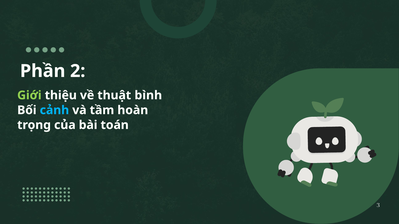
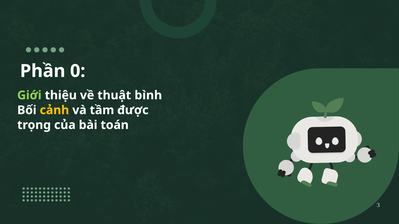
2: 2 -> 0
cảnh colour: light blue -> yellow
hoàn: hoàn -> được
